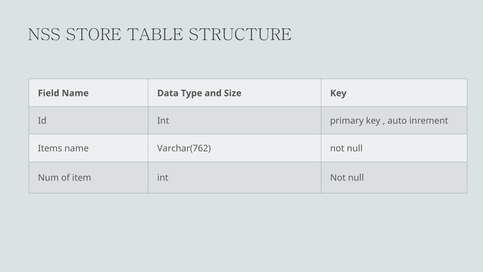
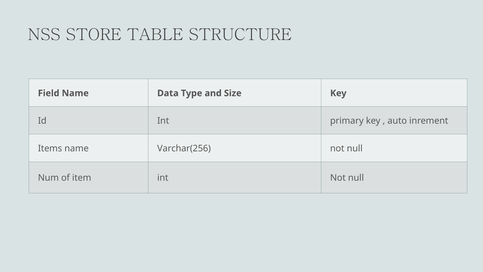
Varchar(762: Varchar(762 -> Varchar(256
